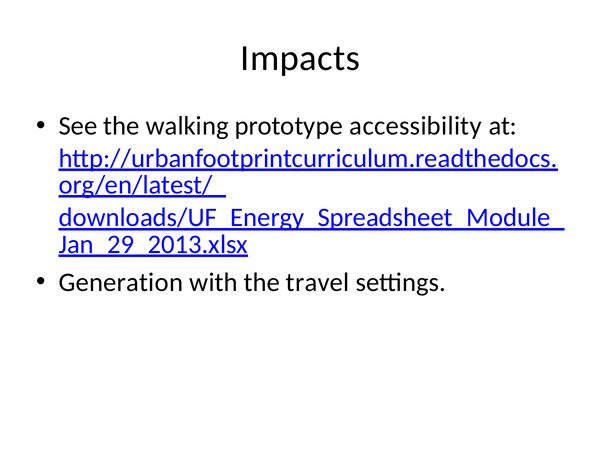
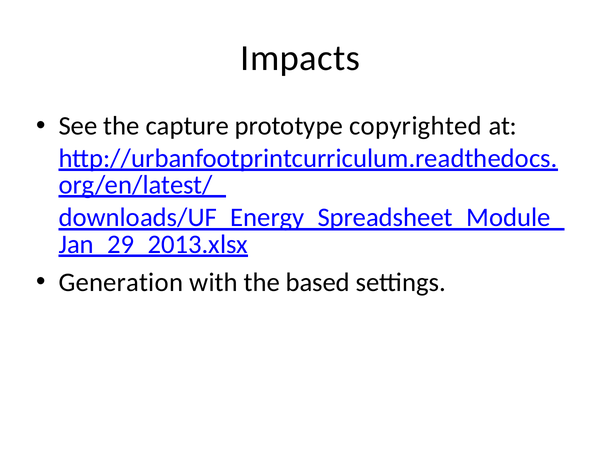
walking: walking -> capture
accessibility: accessibility -> copyrighted
travel: travel -> based
